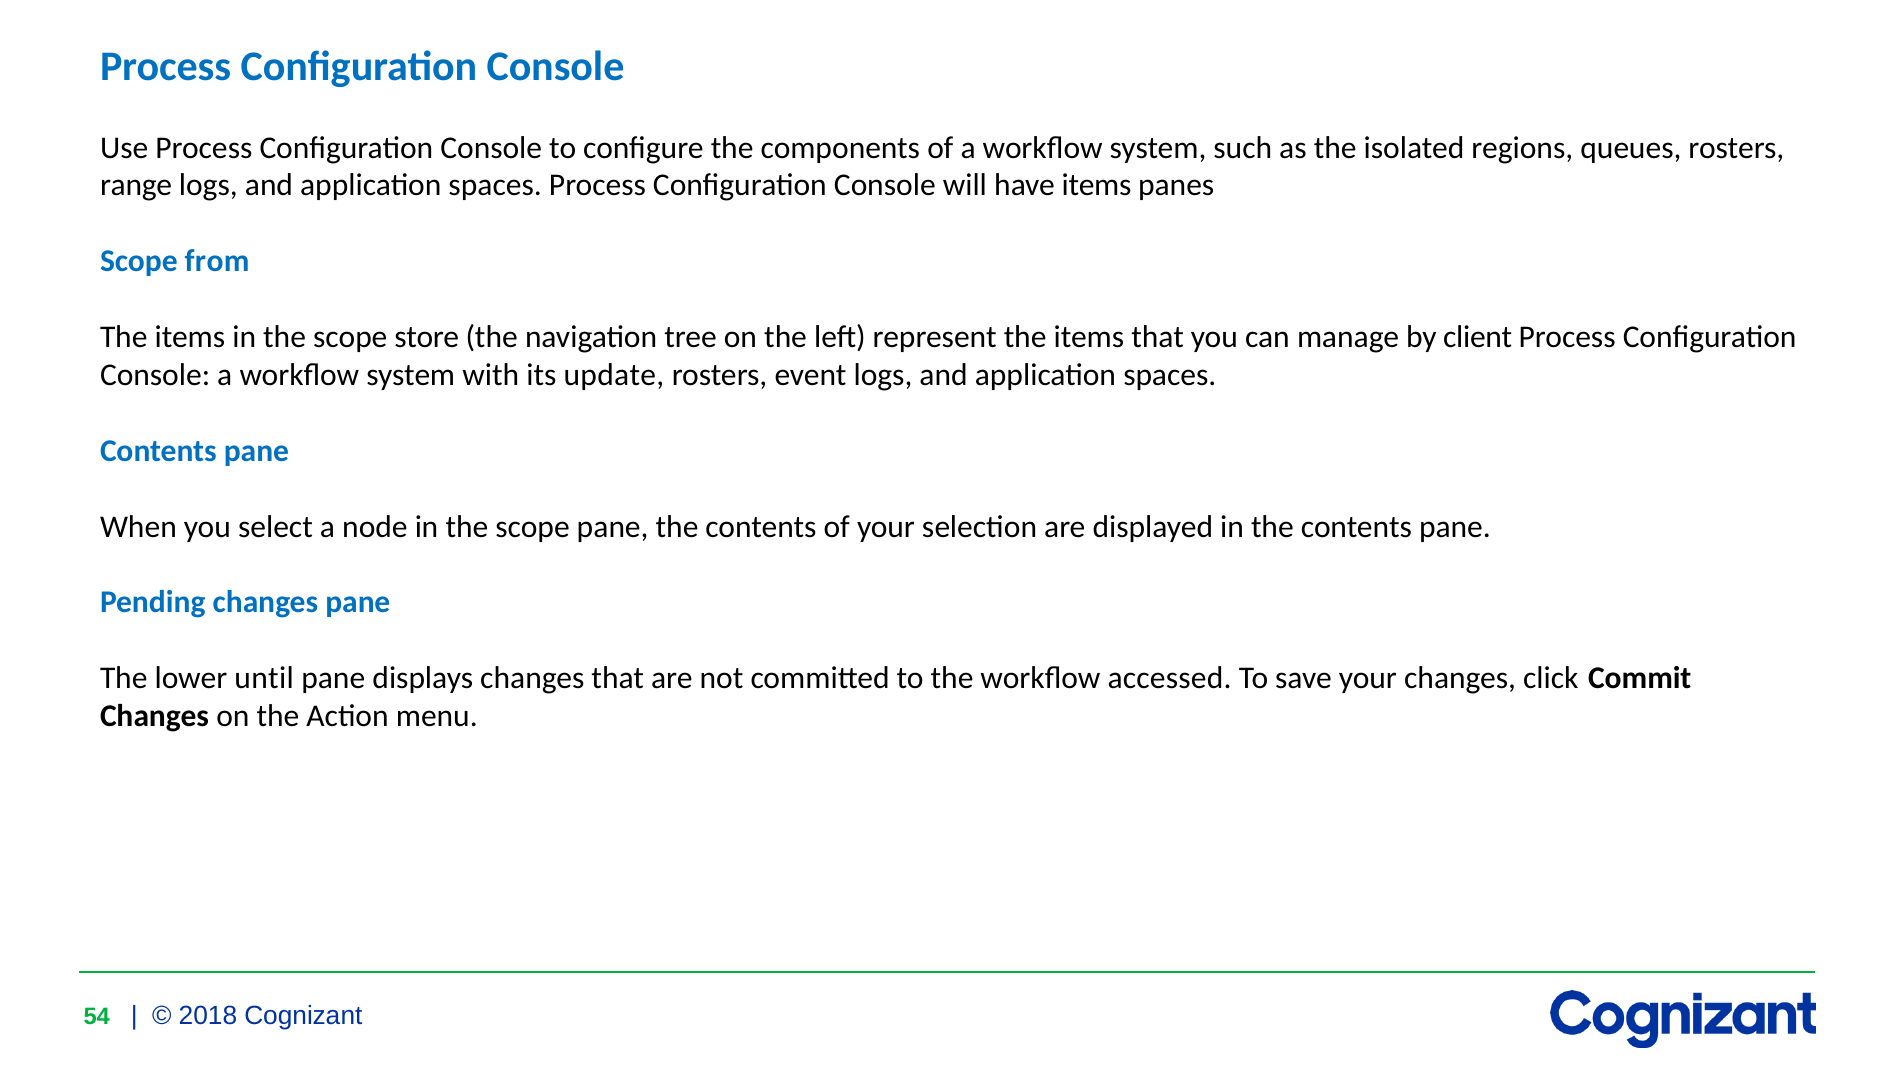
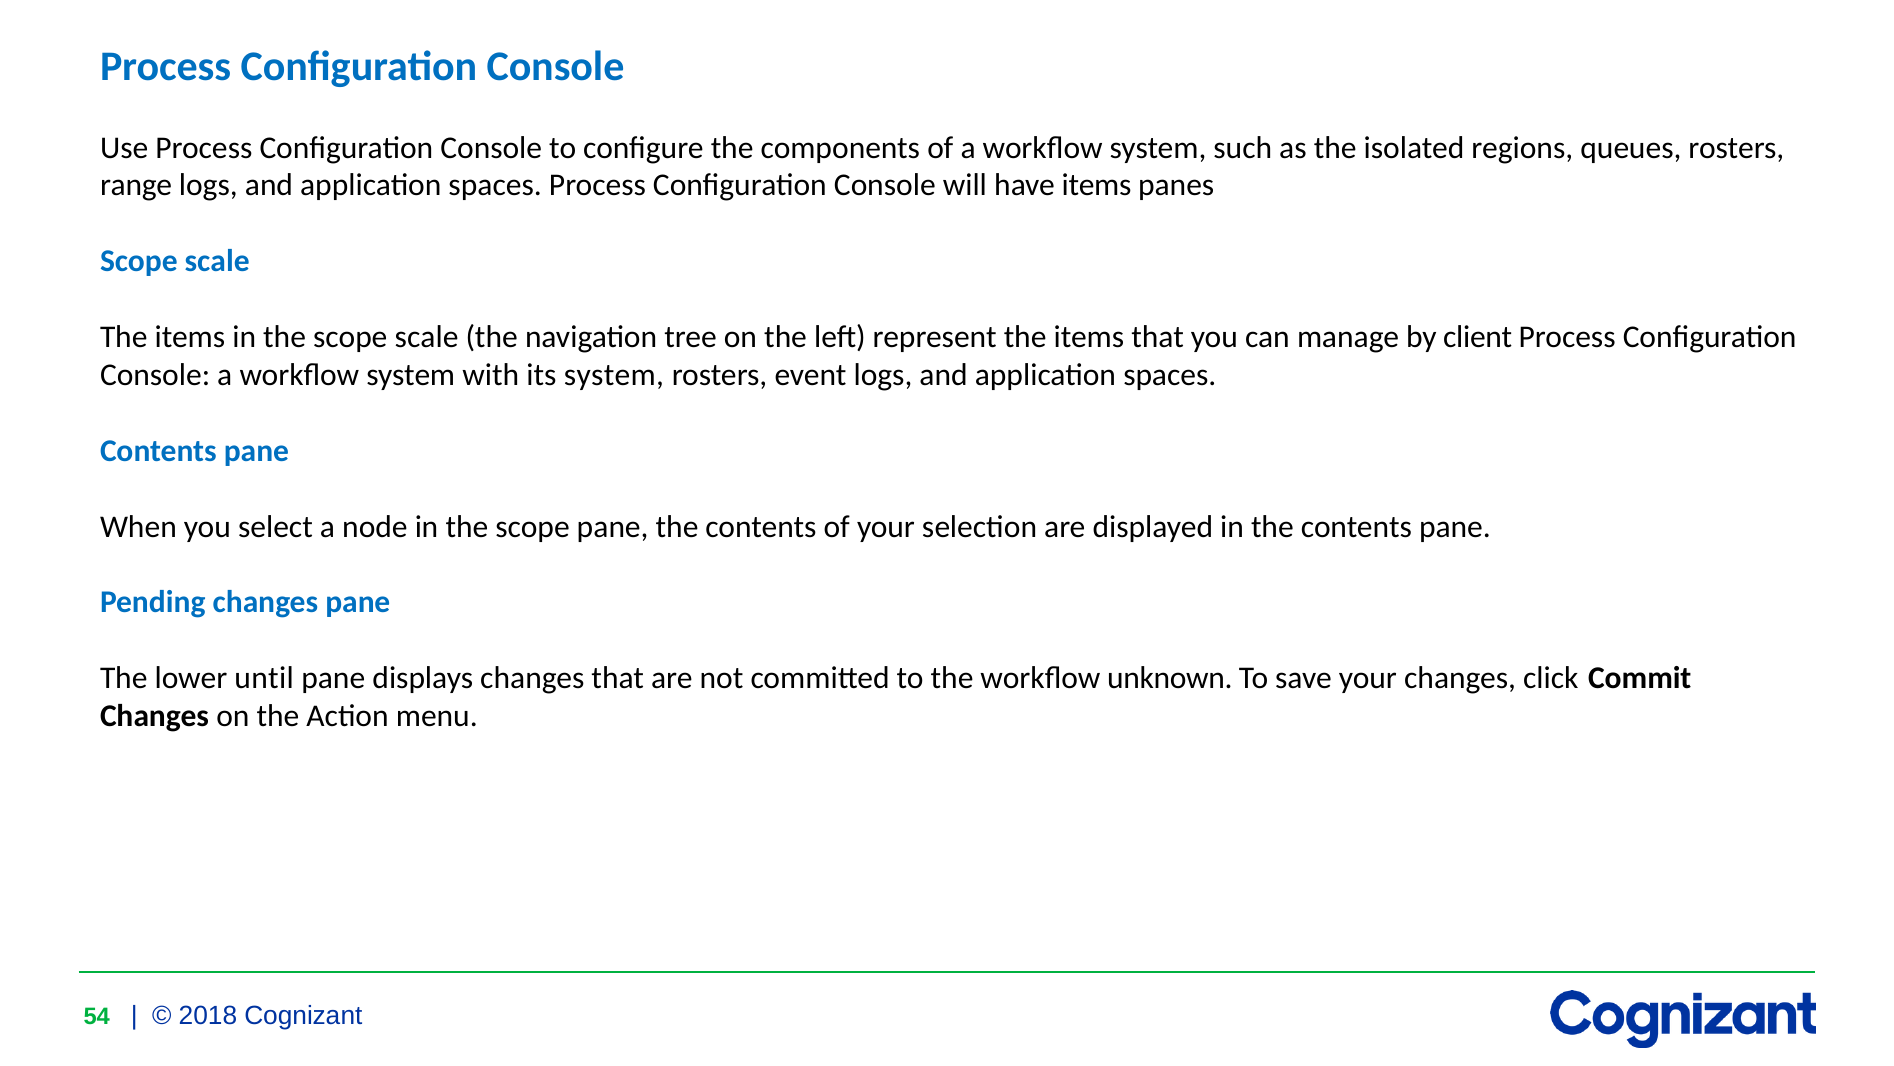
from at (217, 261): from -> scale
the scope store: store -> scale
its update: update -> system
accessed: accessed -> unknown
